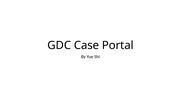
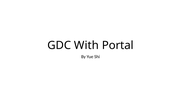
Case: Case -> With
